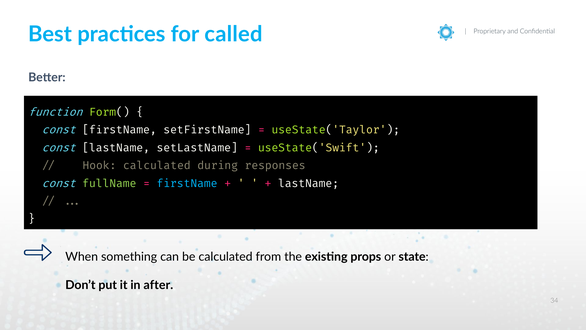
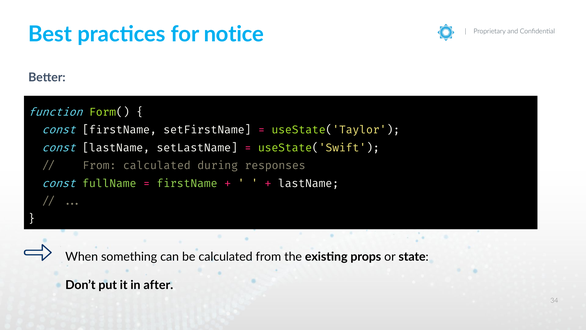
called: called -> notice
Hook at (99, 165): Hook -> From
firstName at (187, 183) colour: light blue -> light green
